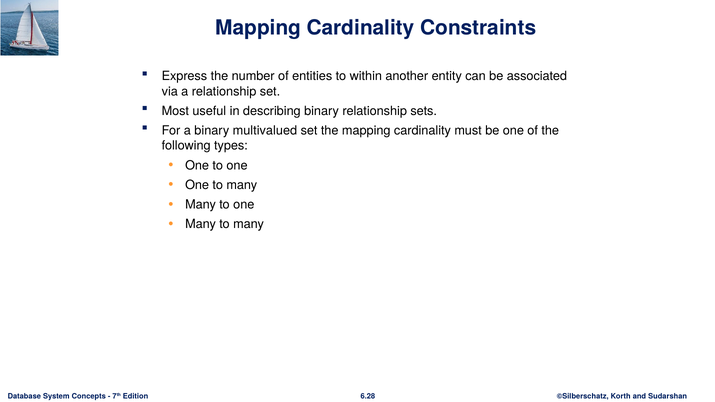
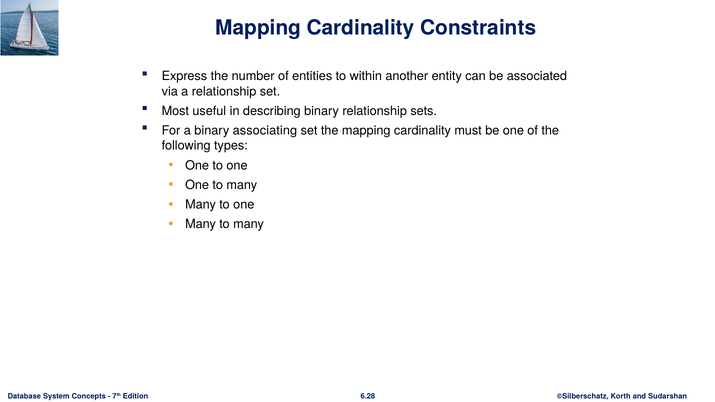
multivalued: multivalued -> associating
